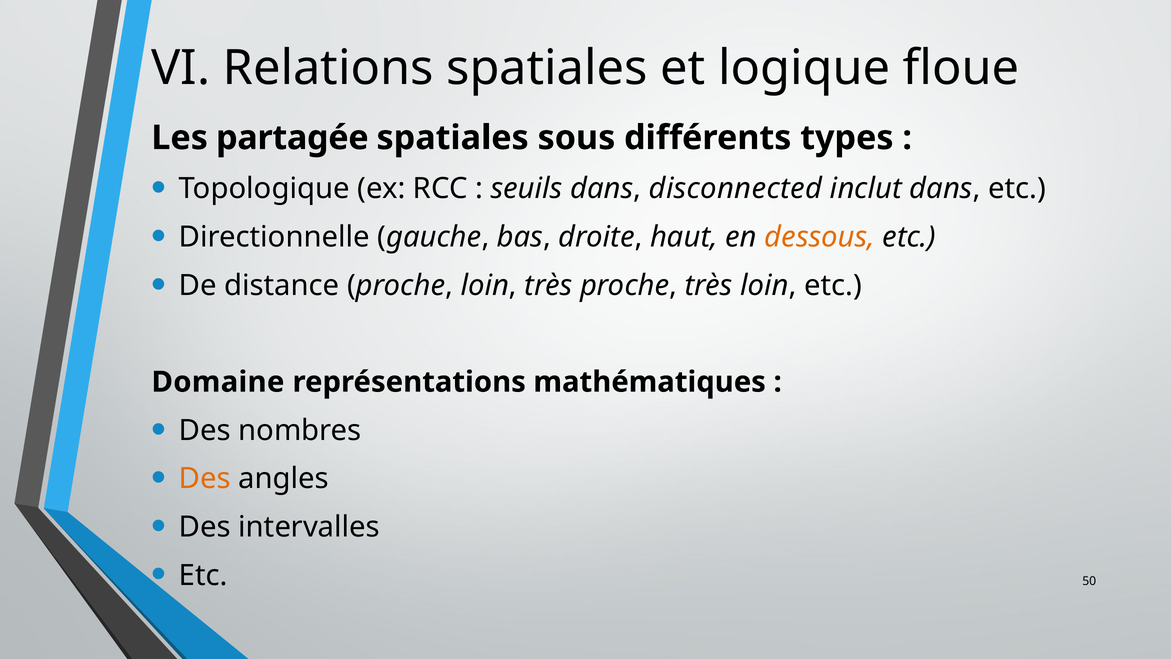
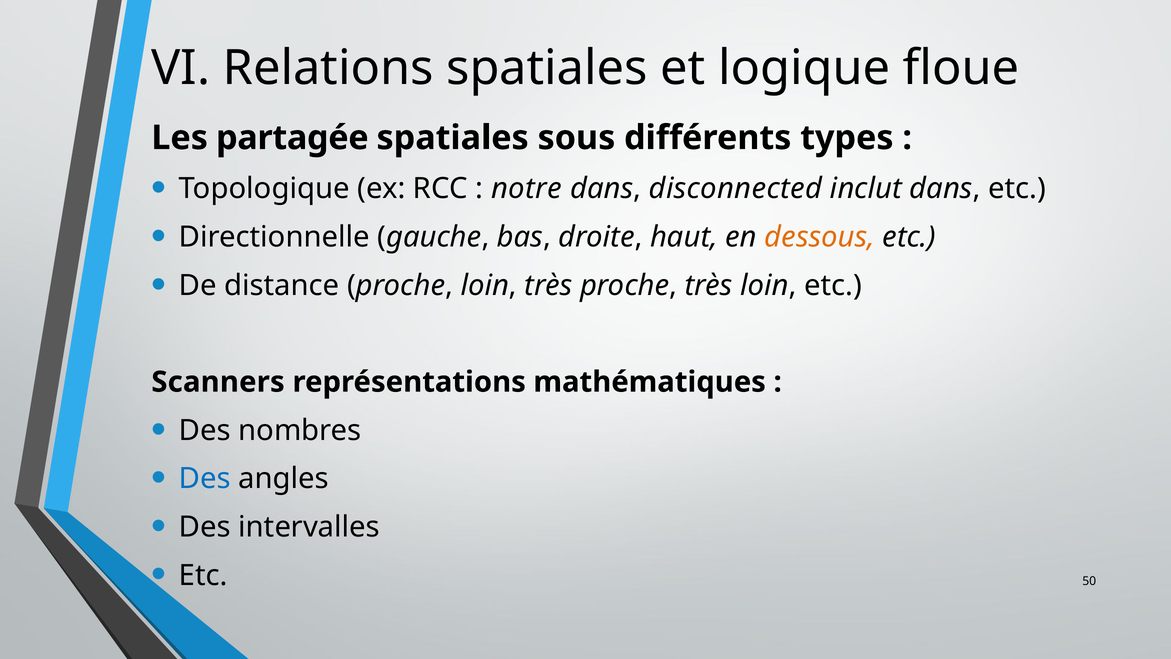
seuils: seuils -> notre
Domaine: Domaine -> Scanners
Des at (205, 478) colour: orange -> blue
